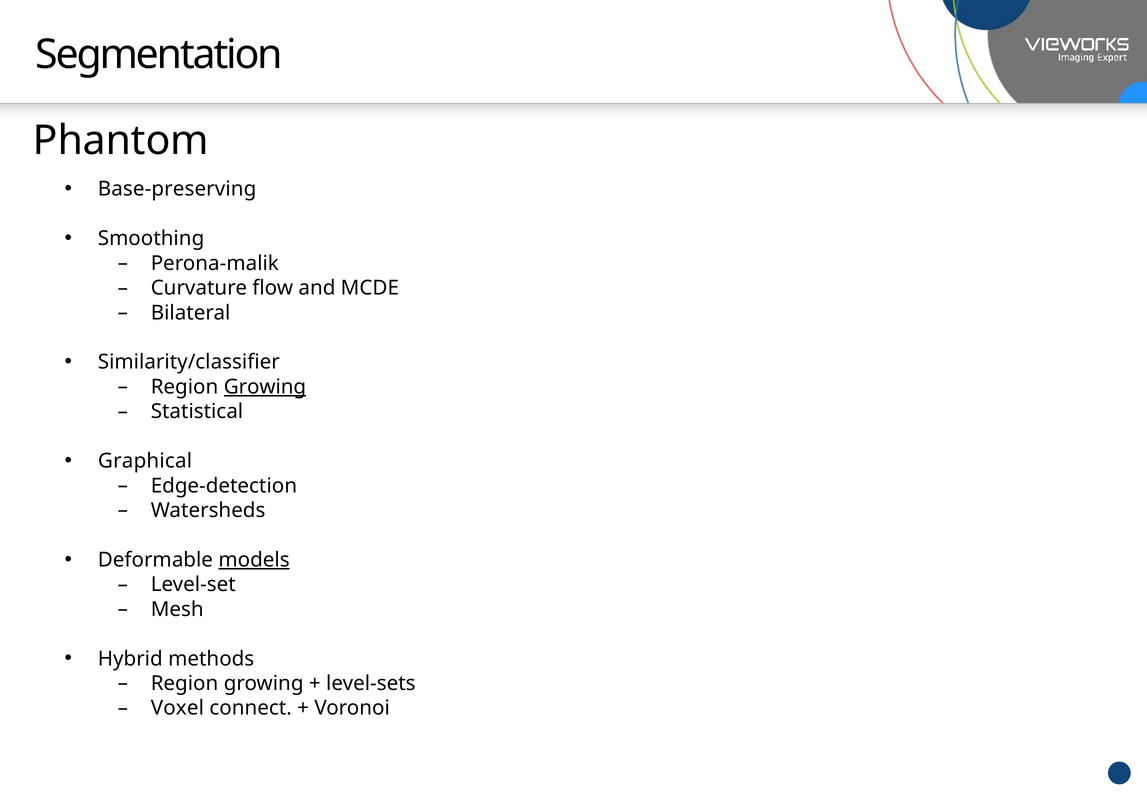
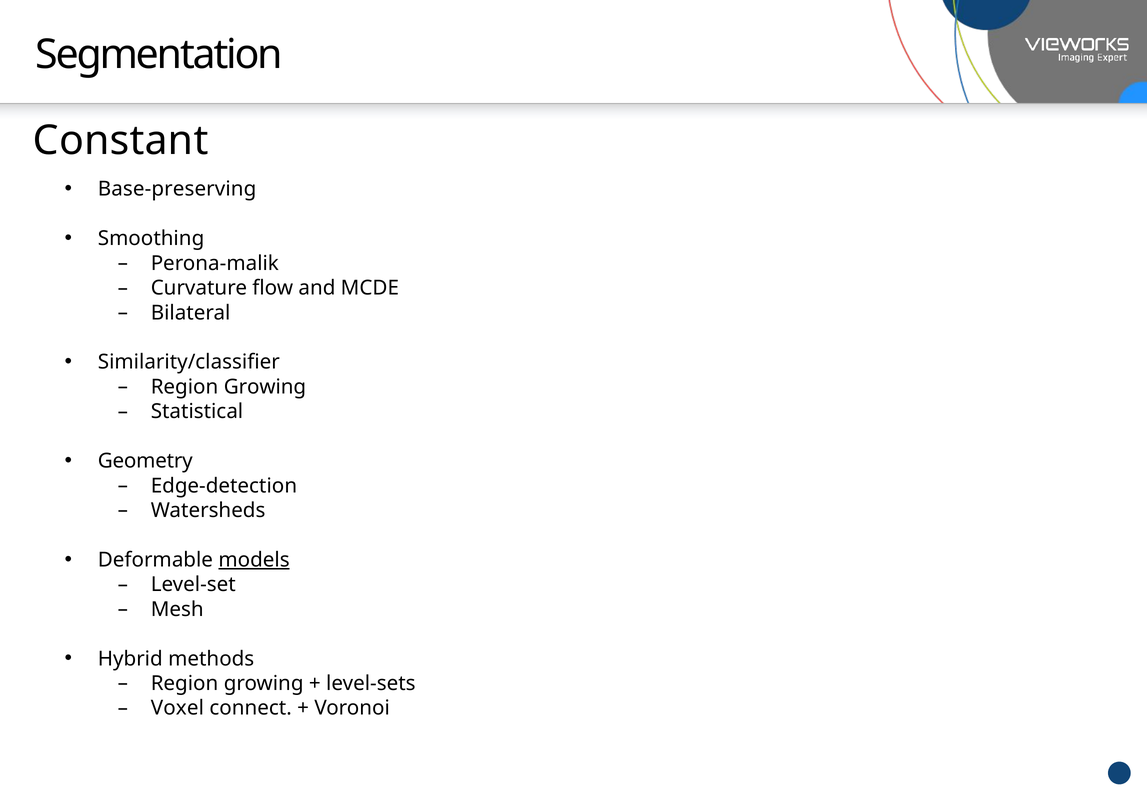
Phantom: Phantom -> Constant
Growing at (265, 387) underline: present -> none
Graphical: Graphical -> Geometry
